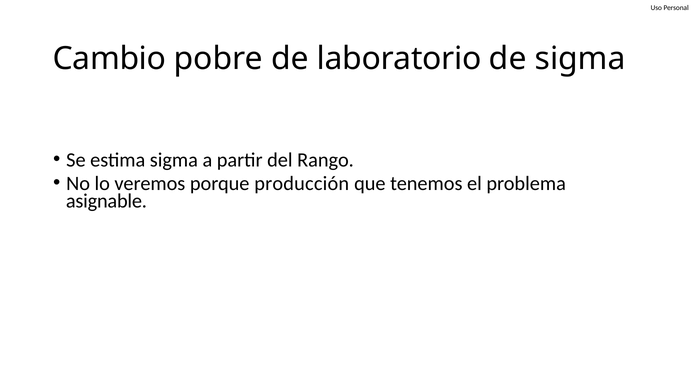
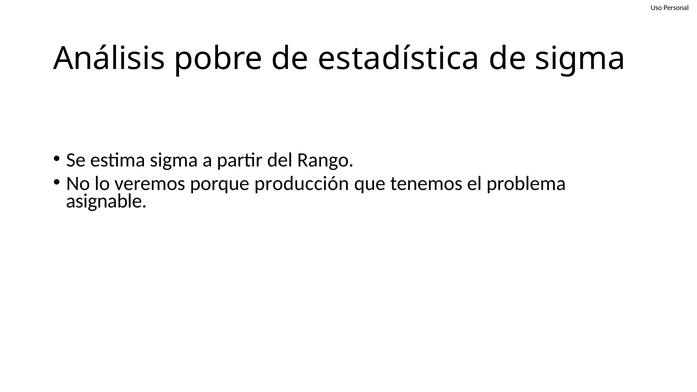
Cambio: Cambio -> Análisis
laboratorio: laboratorio -> estadística
